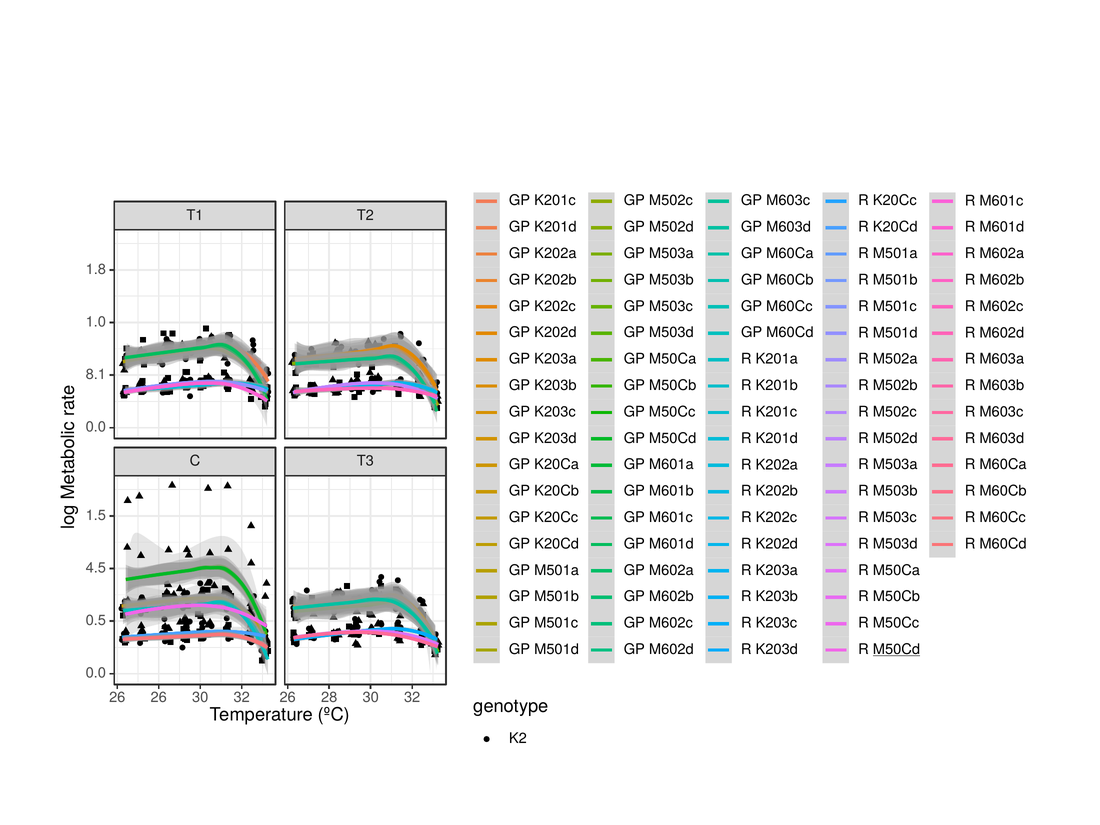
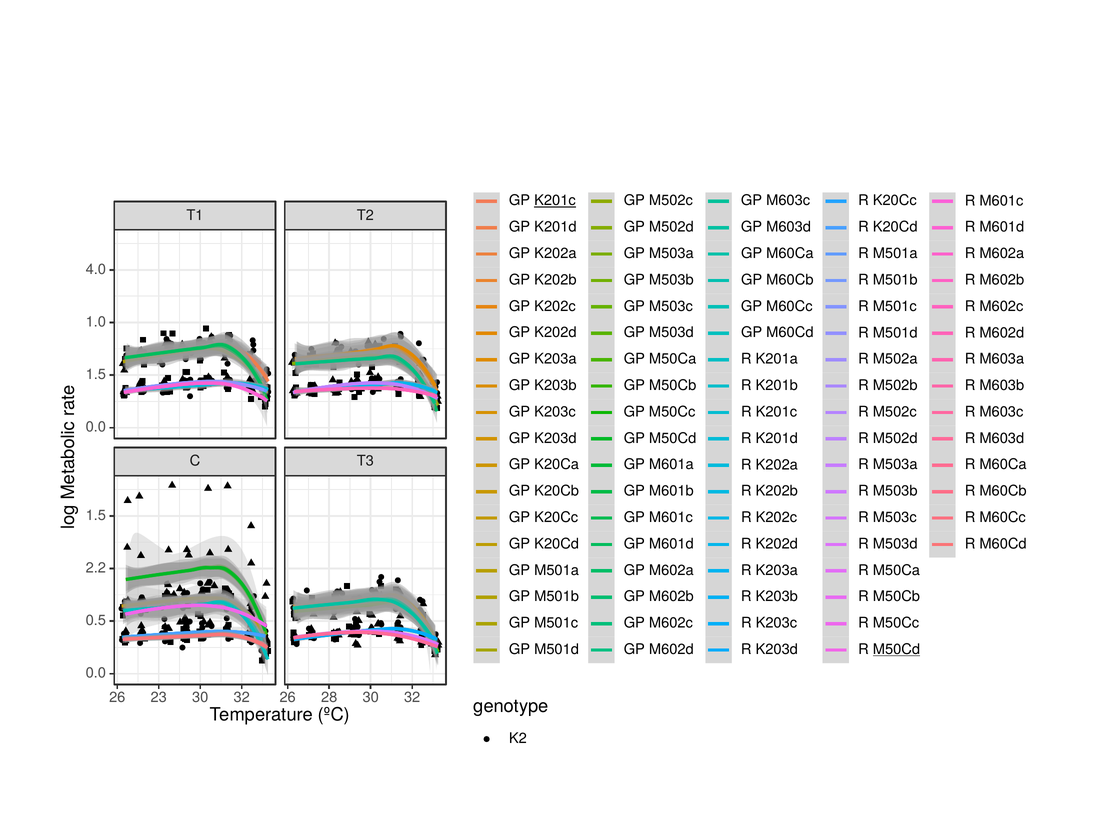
K201c at (555, 201) underline: none -> present
1.8: 1.8 -> 4.0
8.1 at (96, 374): 8.1 -> 1.5
4.5: 4.5 -> 2.2
26 26: 26 -> 23
